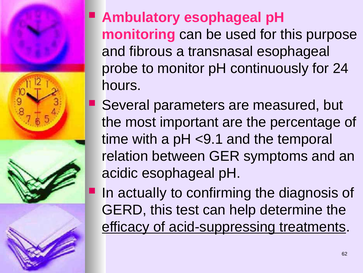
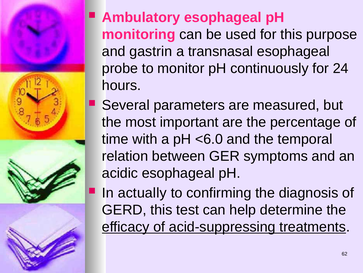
fibrous: fibrous -> gastrin
<9.1: <9.1 -> <6.0
